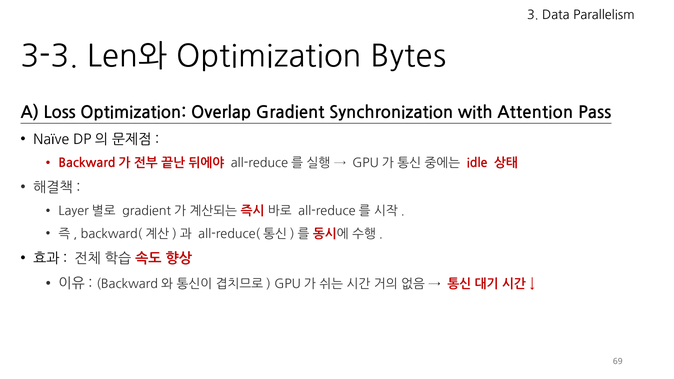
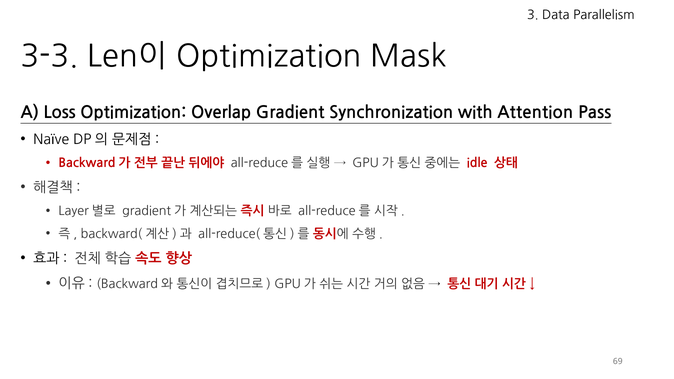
Len와: Len와 -> Len이
Bytes: Bytes -> Mask
